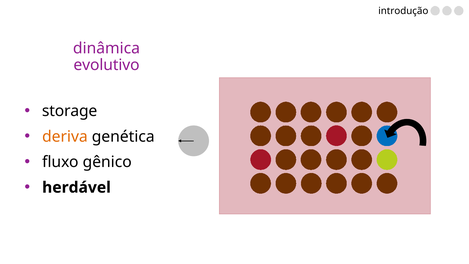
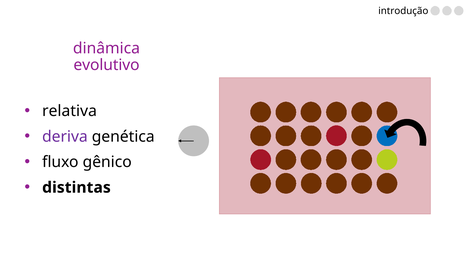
storage: storage -> relativa
deriva colour: orange -> purple
herdável: herdável -> distintas
